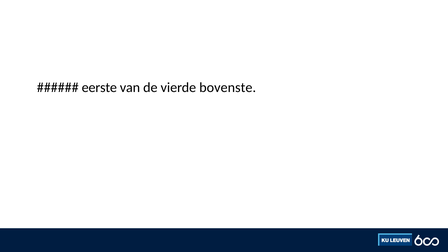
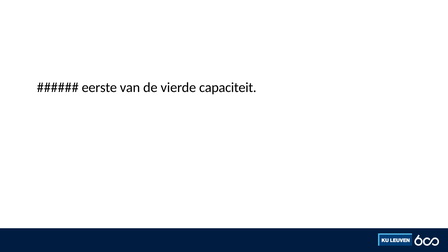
bovenste: bovenste -> capaciteit
